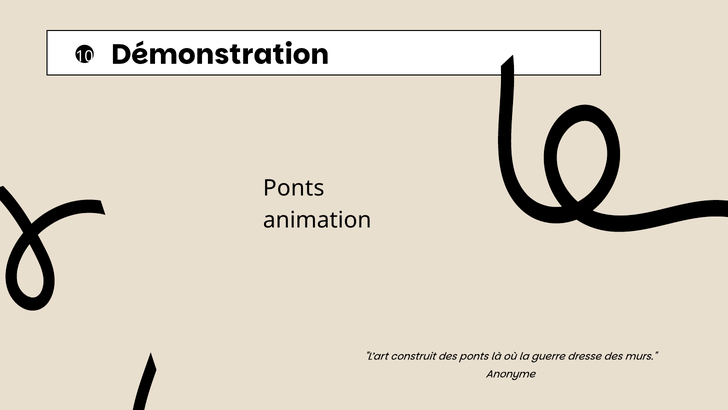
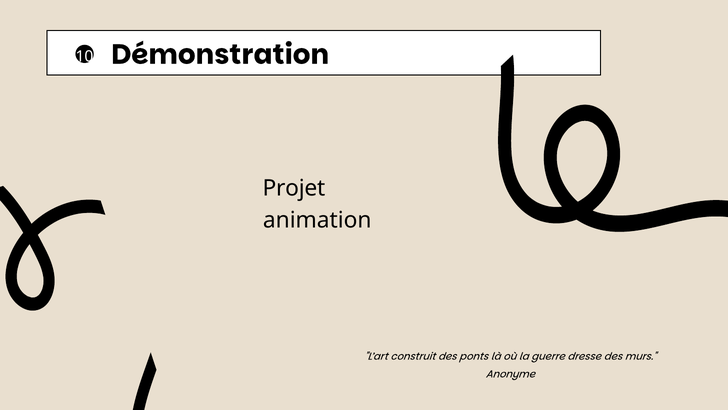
Ponts at (294, 188): Ponts -> Projet
